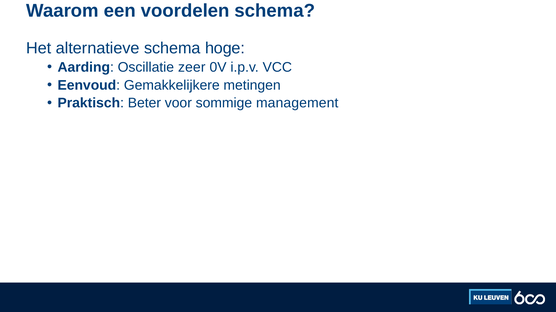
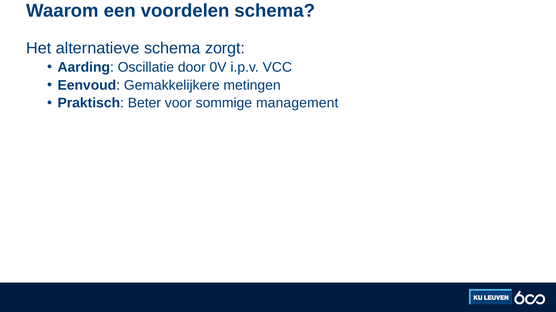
hoge: hoge -> zorgt
zeer: zeer -> door
